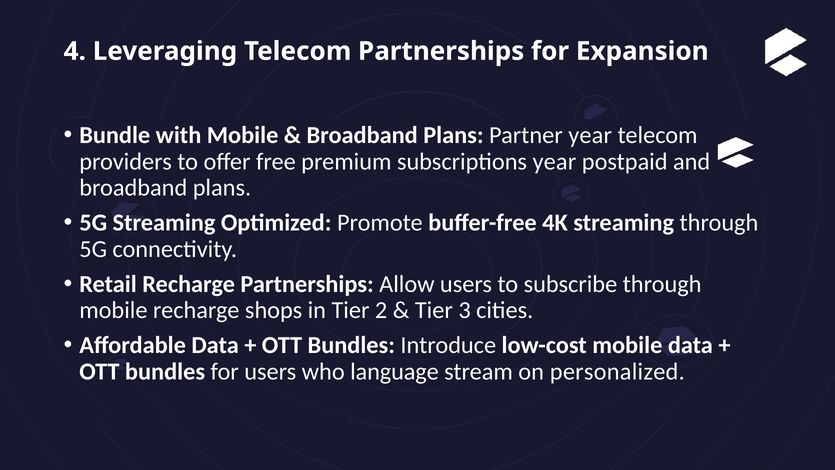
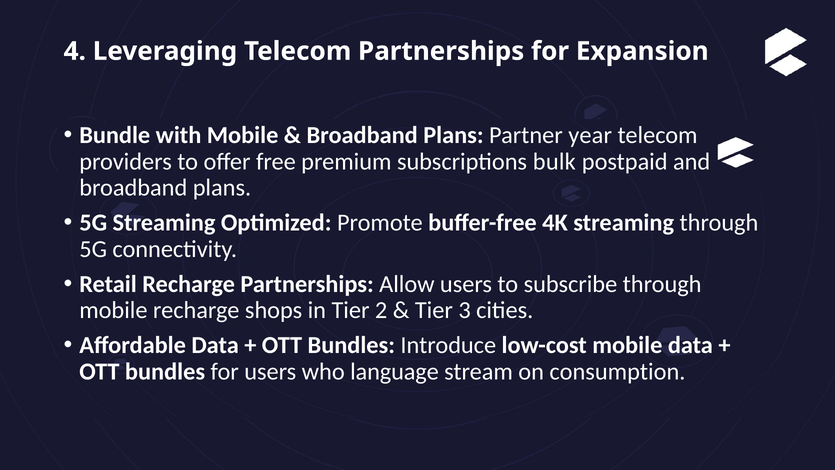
subscriptions year: year -> bulk
personalized: personalized -> consumption
